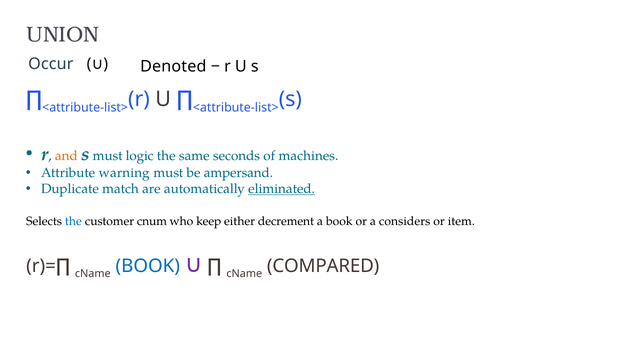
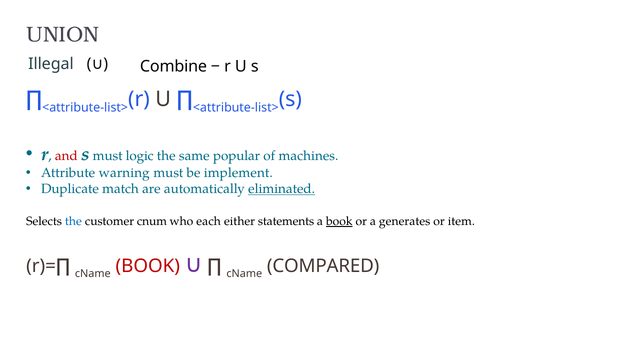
Denoted: Denoted -> Combine
Occur: Occur -> Illegal
and colour: orange -> red
seconds: seconds -> popular
ampersand: ampersand -> implement
keep: keep -> each
decrement: decrement -> statements
book at (339, 222) underline: none -> present
considers: considers -> generates
BOOK at (148, 266) colour: blue -> red
